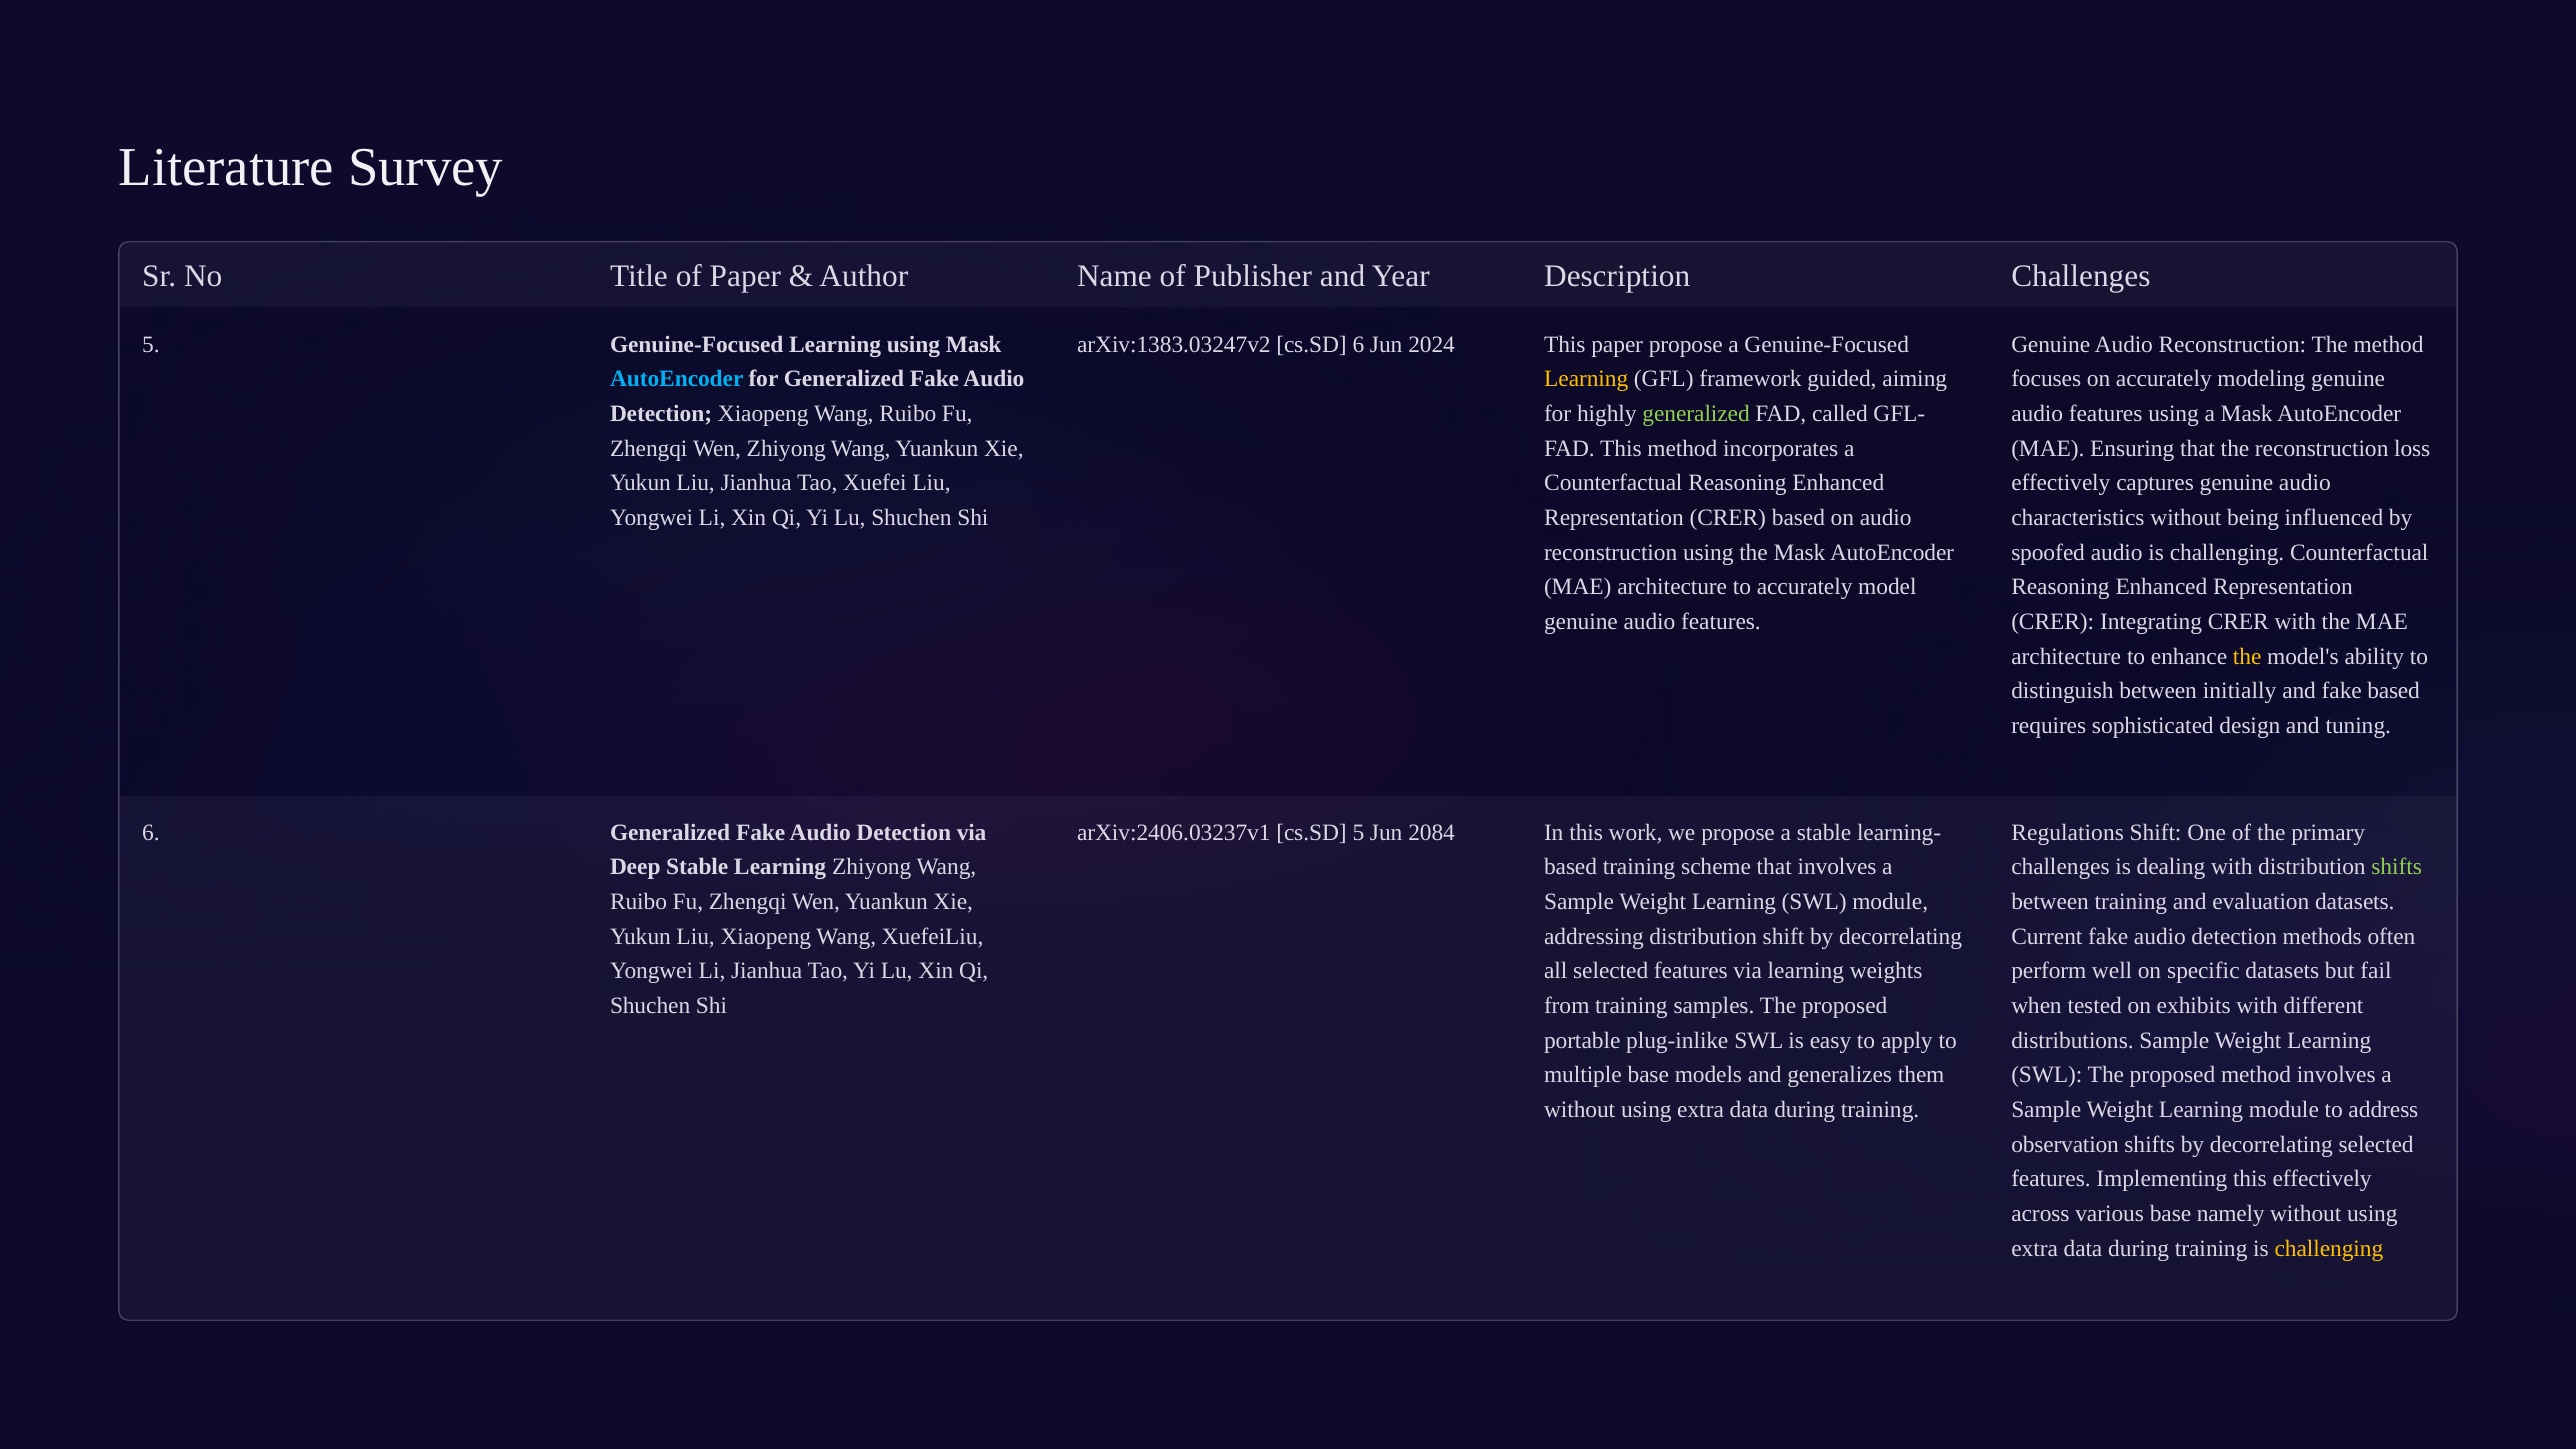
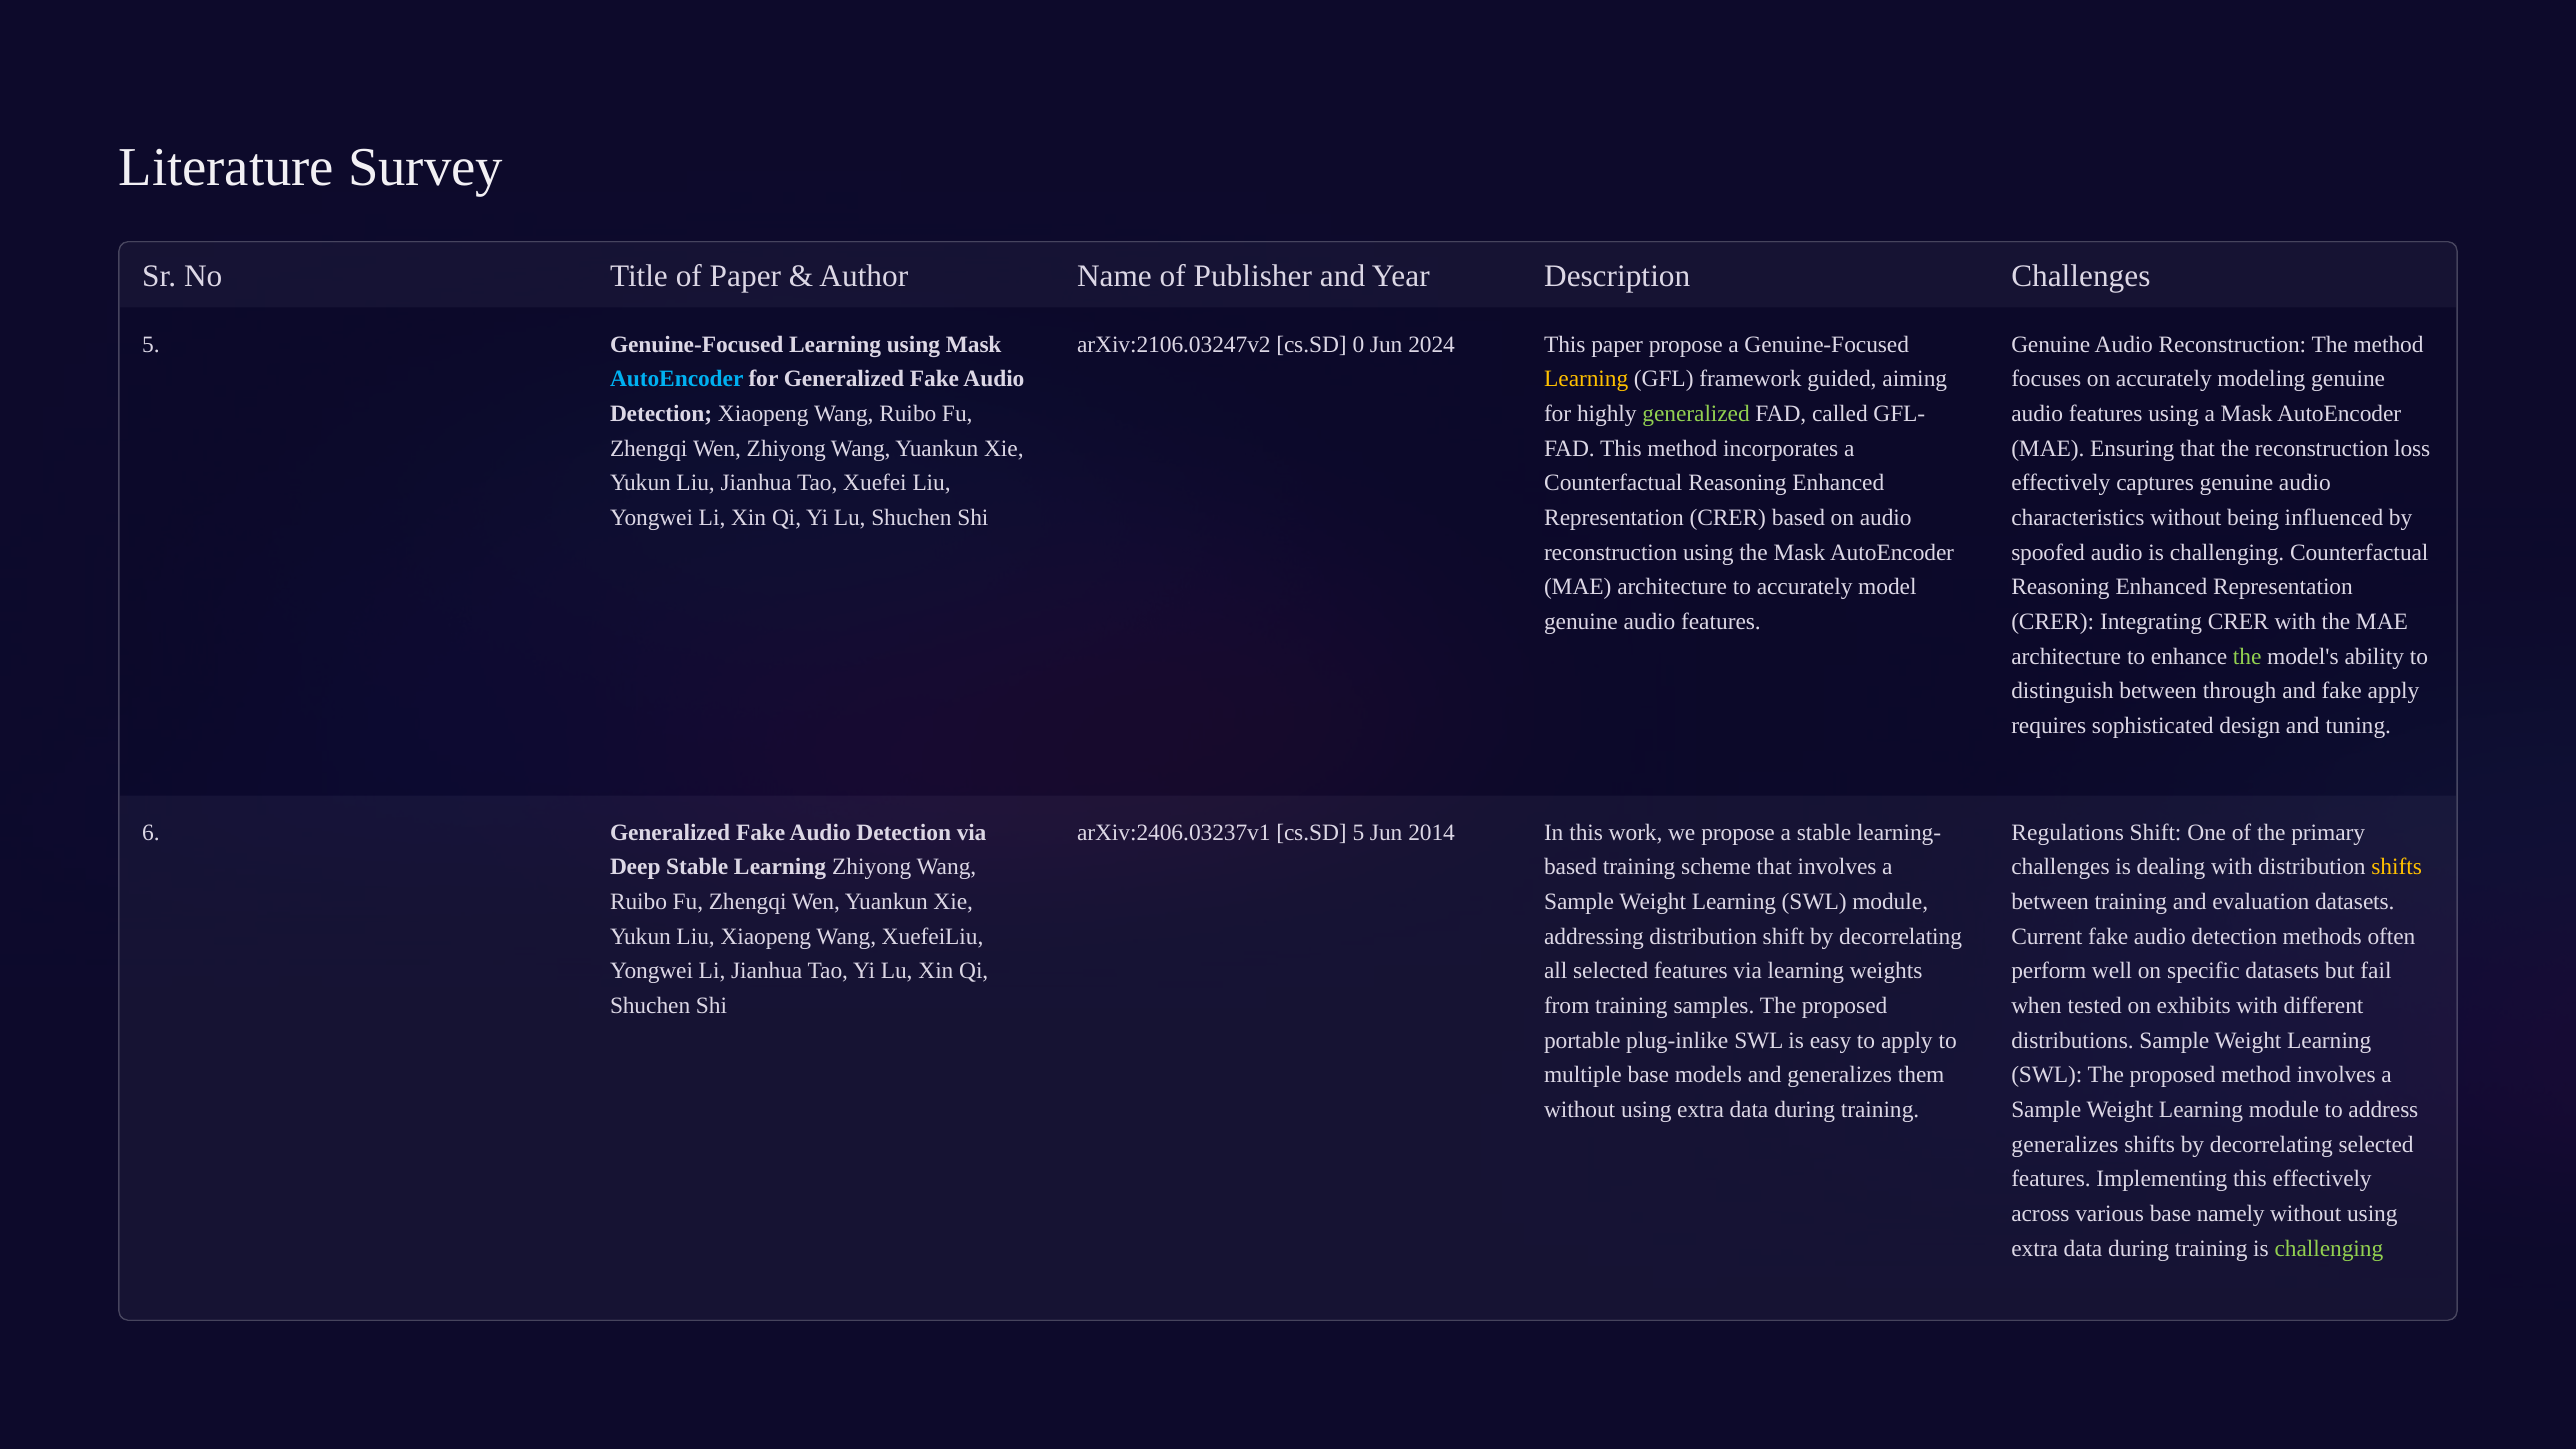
arXiv:1383.03247v2: arXiv:1383.03247v2 -> arXiv:2106.03247v2
cs.SD 6: 6 -> 0
the at (2247, 656) colour: yellow -> light green
initially: initially -> through
fake based: based -> apply
2084: 2084 -> 2014
shifts at (2397, 867) colour: light green -> yellow
observation at (2065, 1144): observation -> generalizes
challenging at (2329, 1249) colour: yellow -> light green
